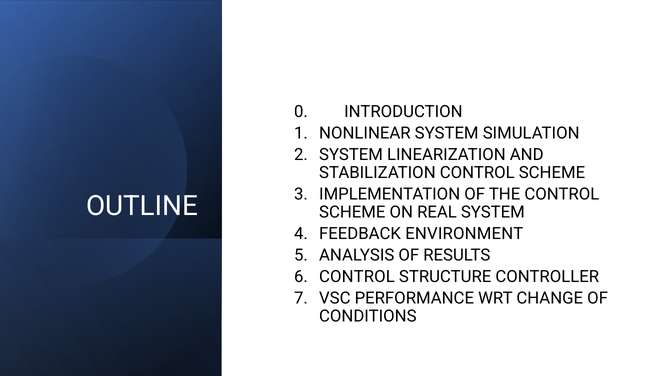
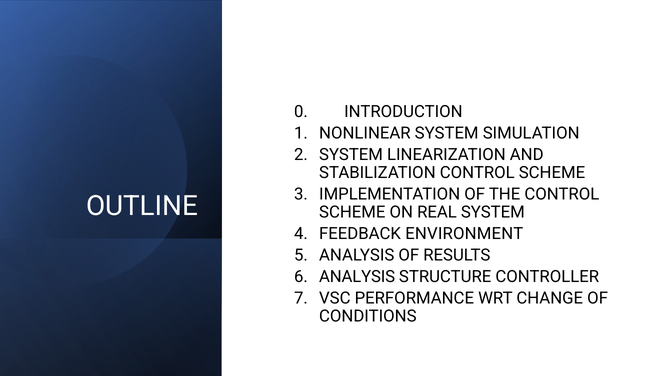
CONTROL at (357, 277): CONTROL -> ANALYSIS
